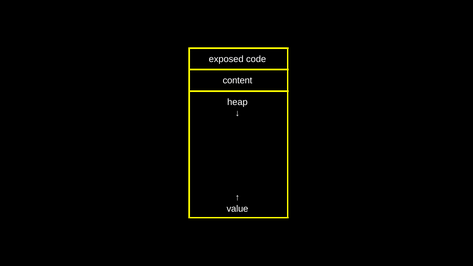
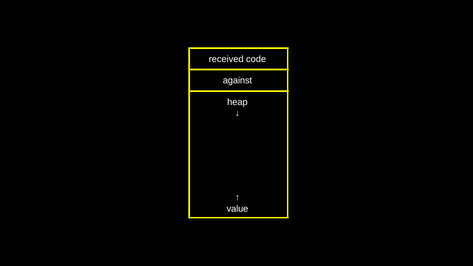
exposed: exposed -> received
content: content -> against
